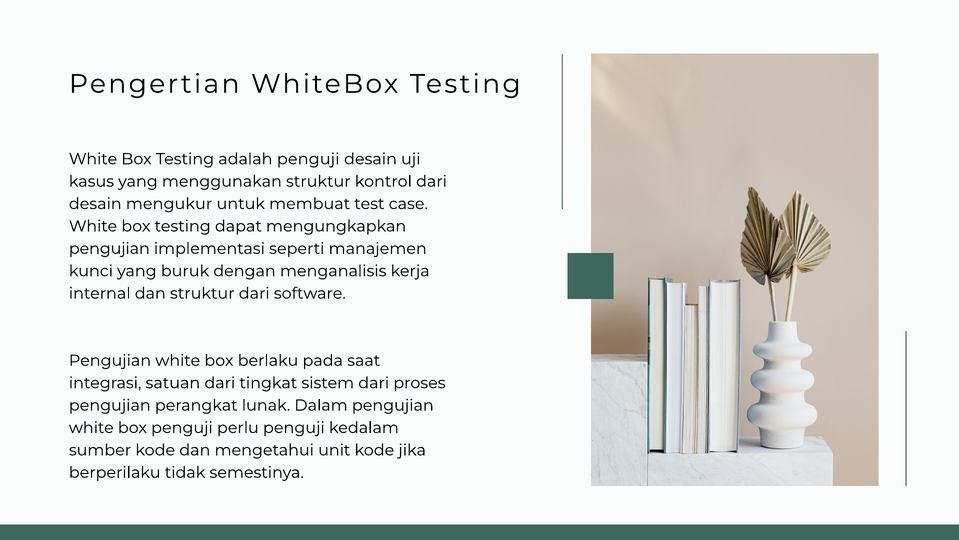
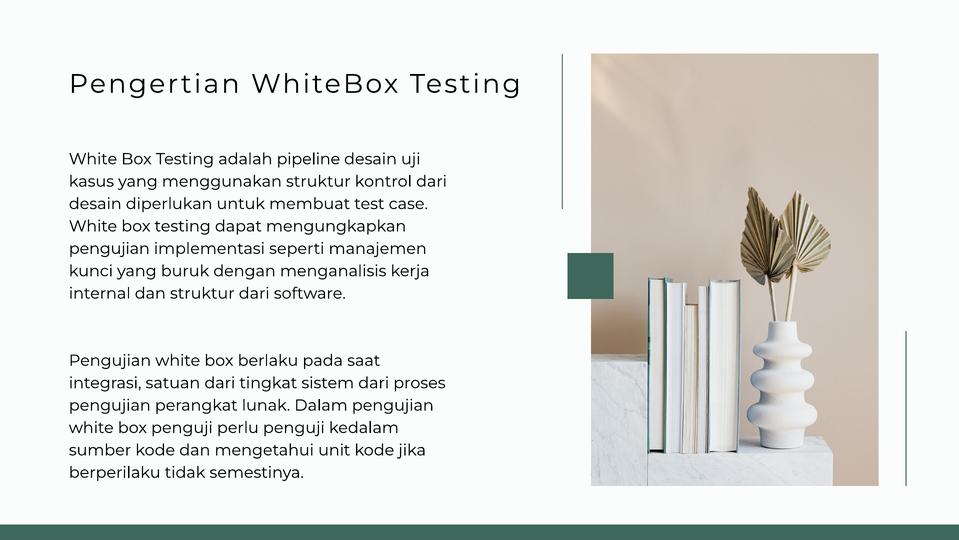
adalah penguji: penguji -> pipeline
mengukur: mengukur -> diperlukan
